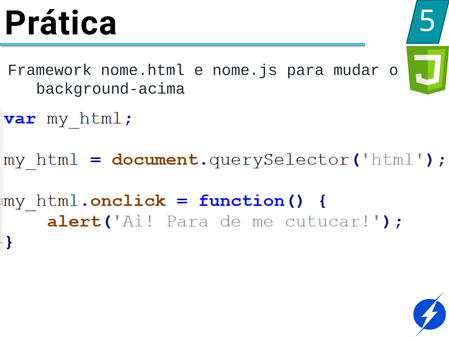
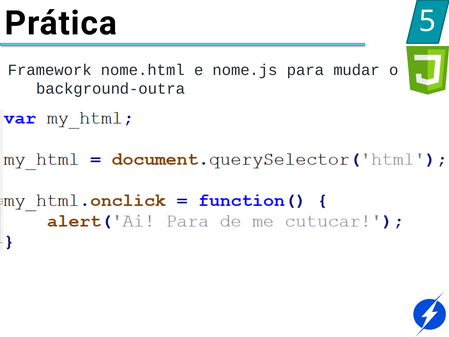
background-acima: background-acima -> background-outra
